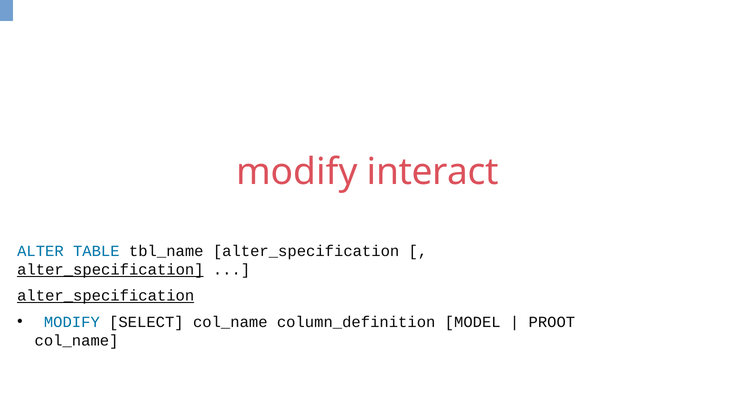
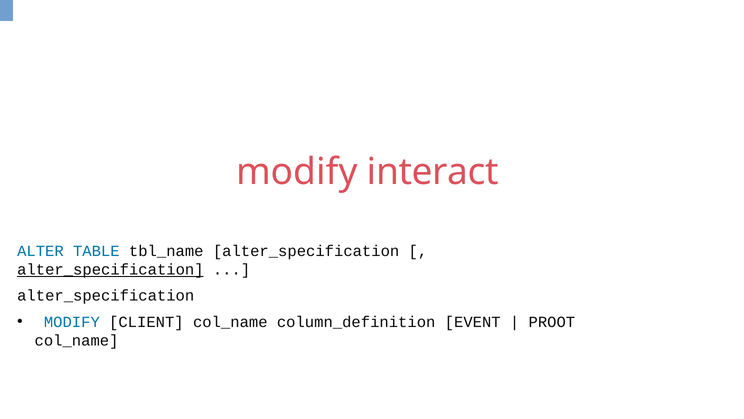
alter_specification at (106, 296) underline: present -> none
SELECT: SELECT -> CLIENT
MODEL: MODEL -> EVENT
